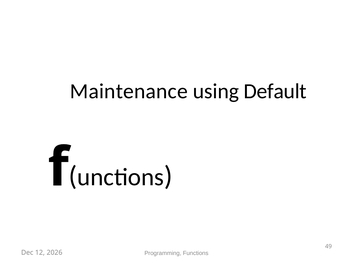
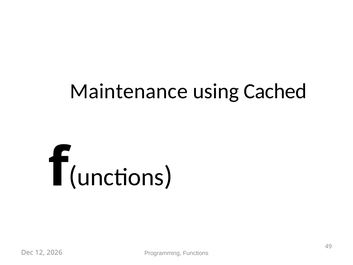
Default: Default -> Cached
